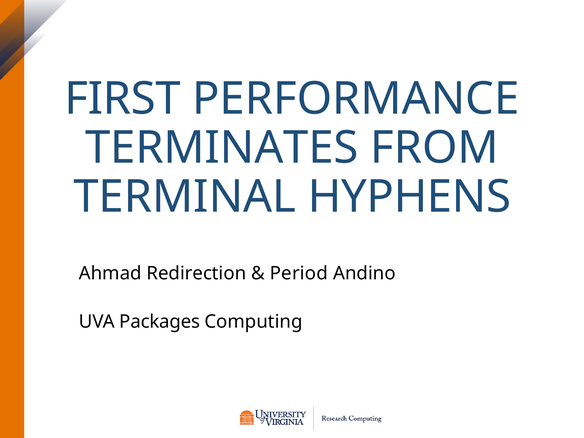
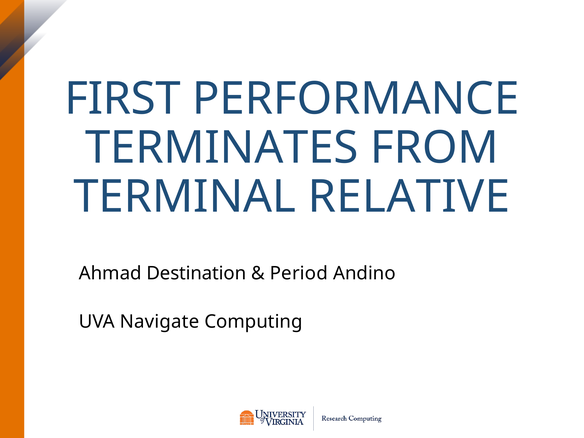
HYPHENS: HYPHENS -> RELATIVE
Redirection: Redirection -> Destination
Packages: Packages -> Navigate
